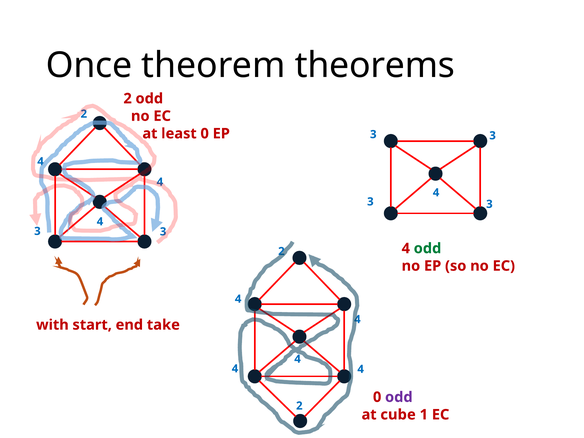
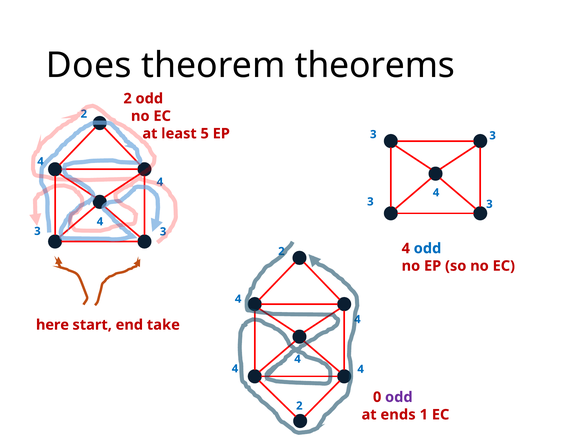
Once: Once -> Does
0 at (205, 134): 0 -> 5
odd at (427, 248) colour: green -> blue
with: with -> here
cube: cube -> ends
